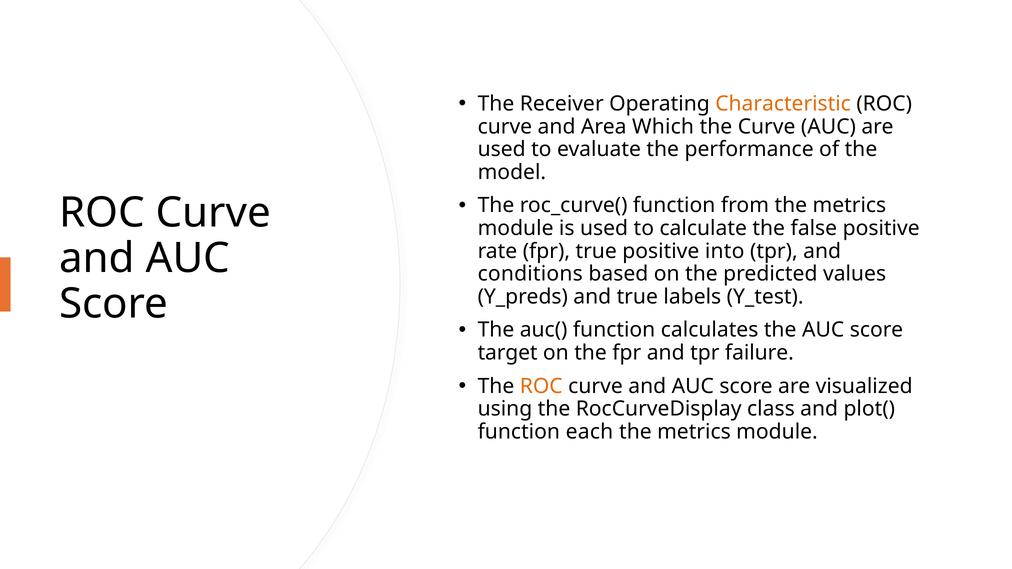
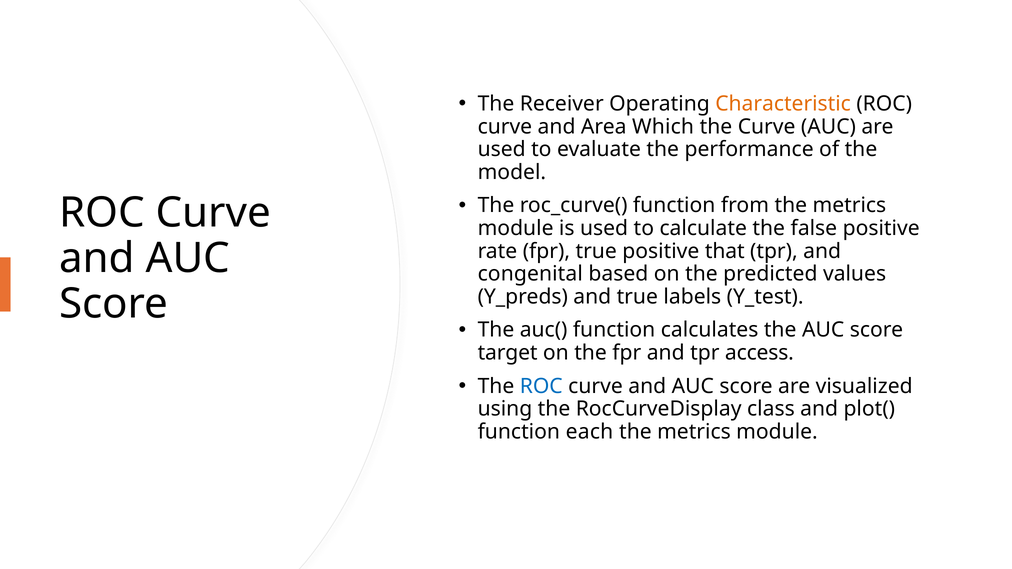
into: into -> that
conditions: conditions -> congenital
failure: failure -> access
ROC at (541, 386) colour: orange -> blue
